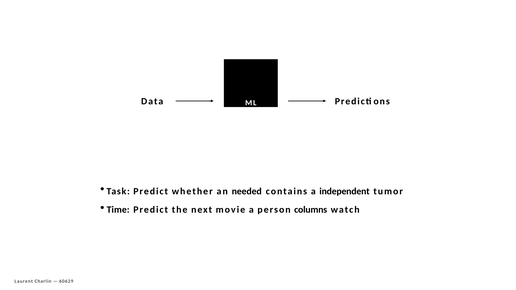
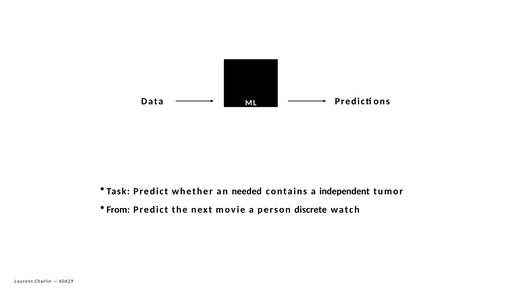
Time: Time -> From
columns: columns -> discrete
